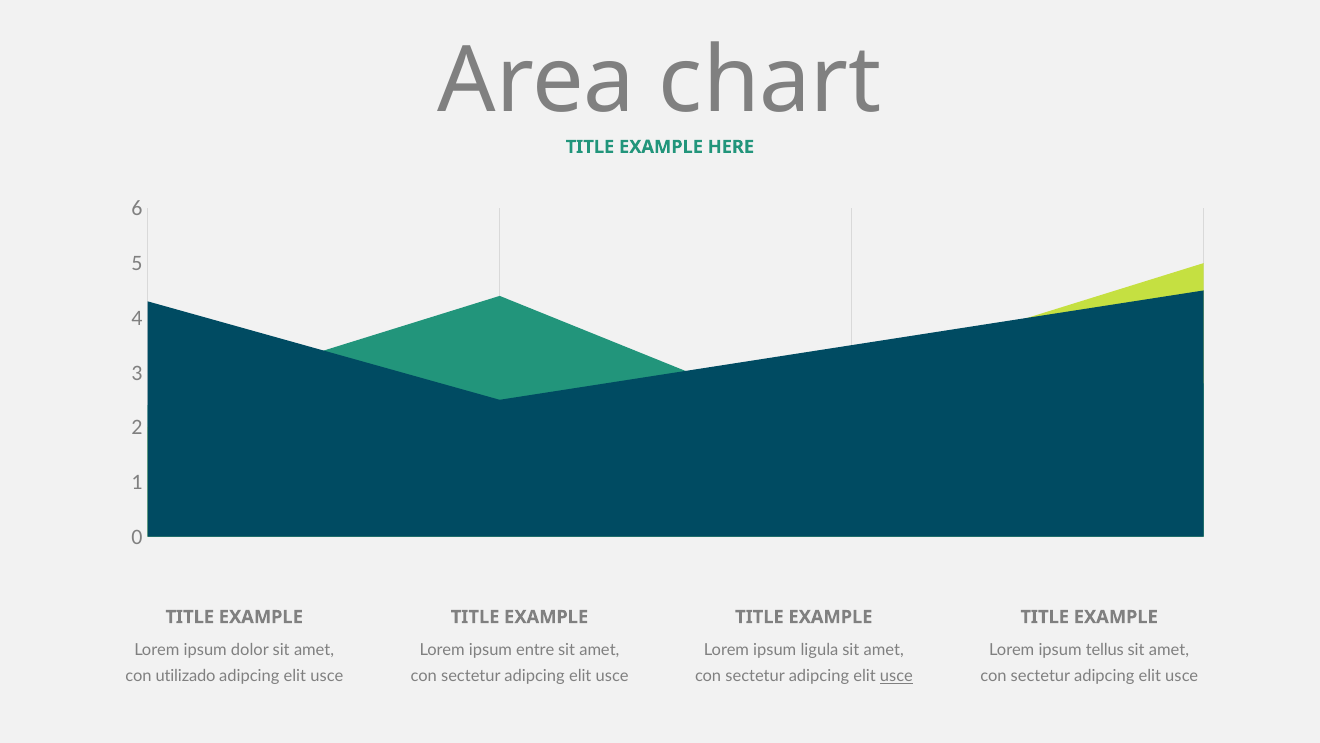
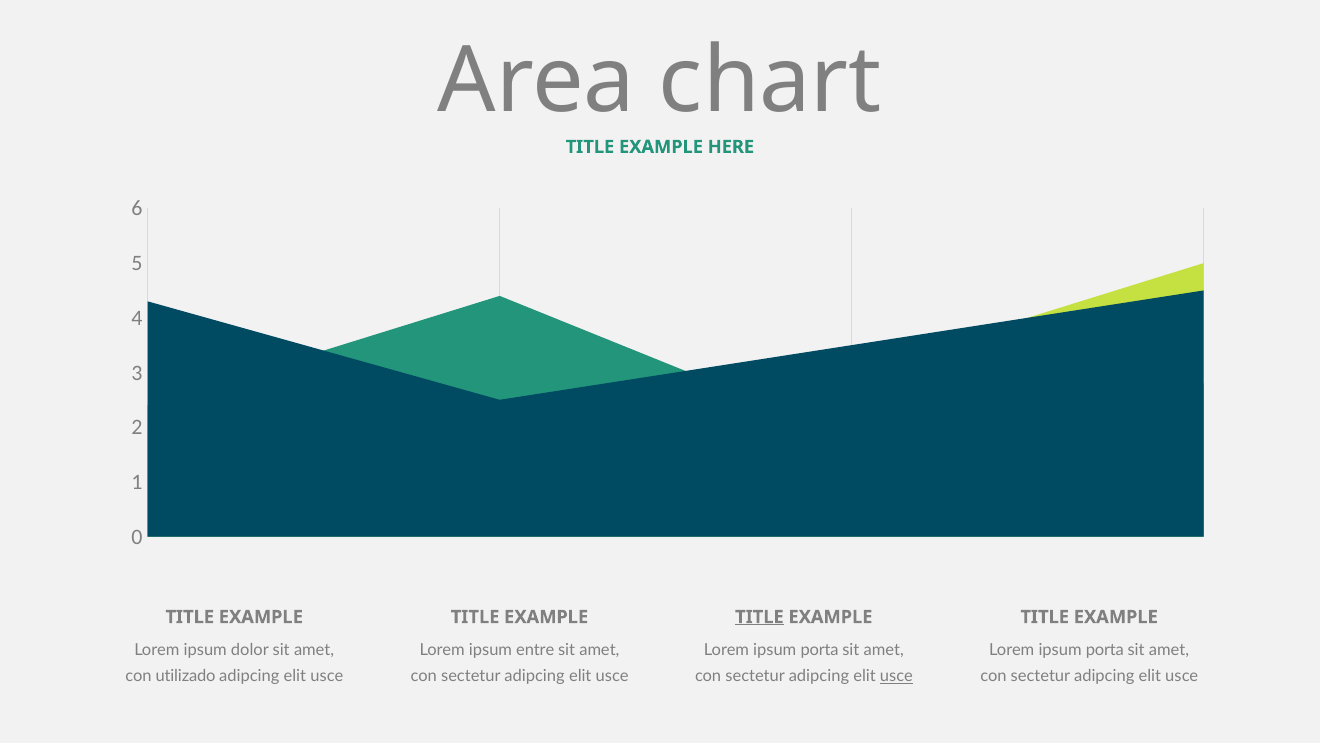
TITLE at (759, 617) underline: none -> present
ligula at (819, 650): ligula -> porta
tellus at (1105, 650): tellus -> porta
